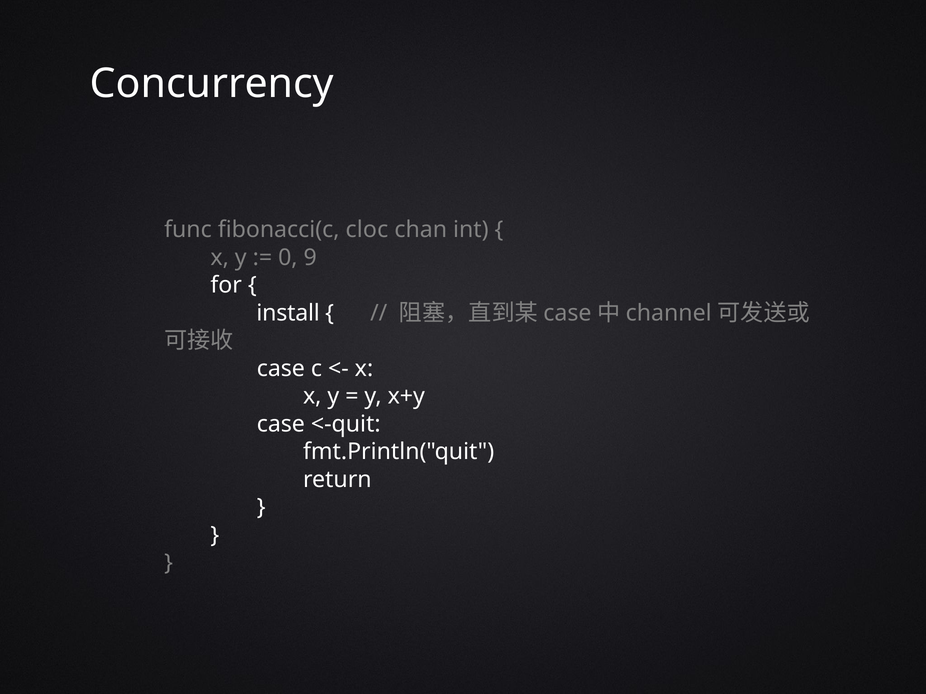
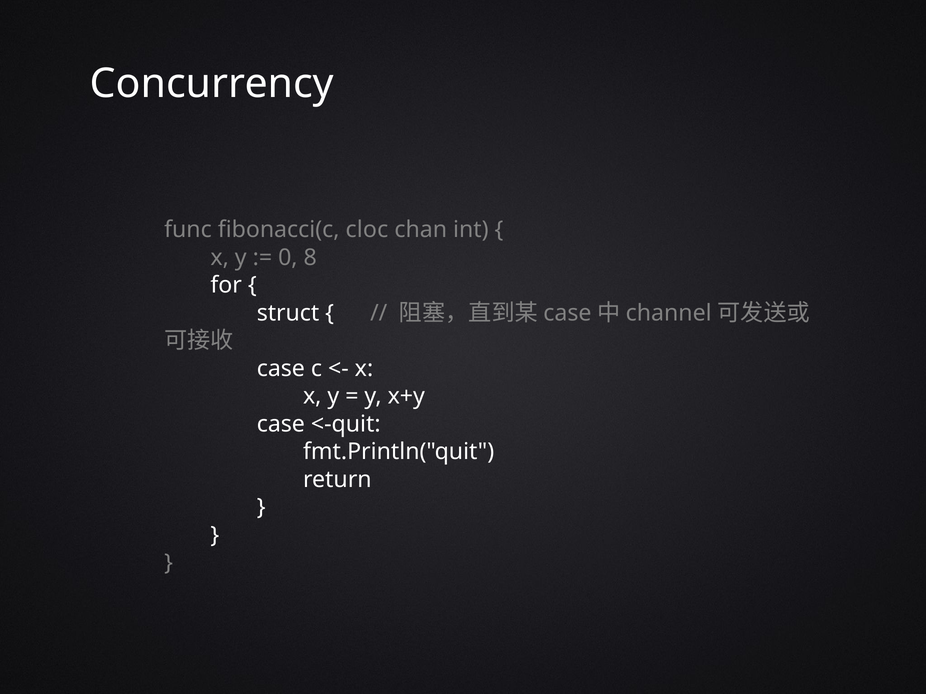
9: 9 -> 8
install: install -> struct
